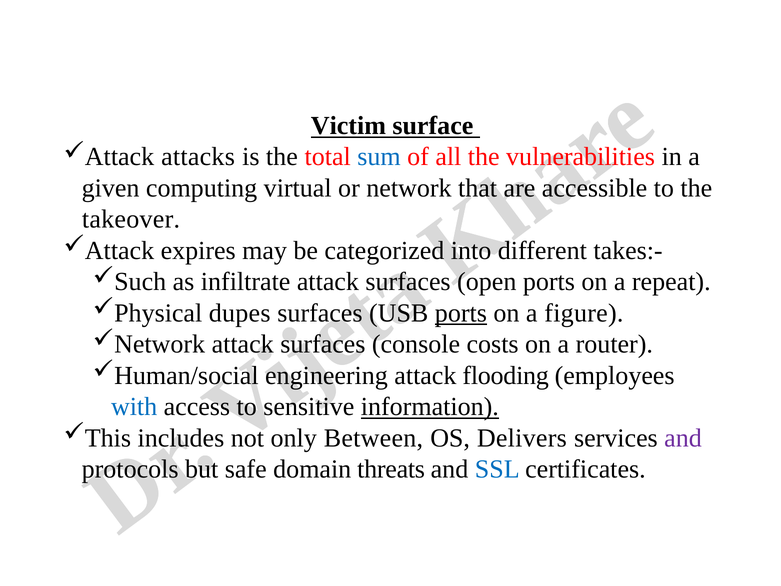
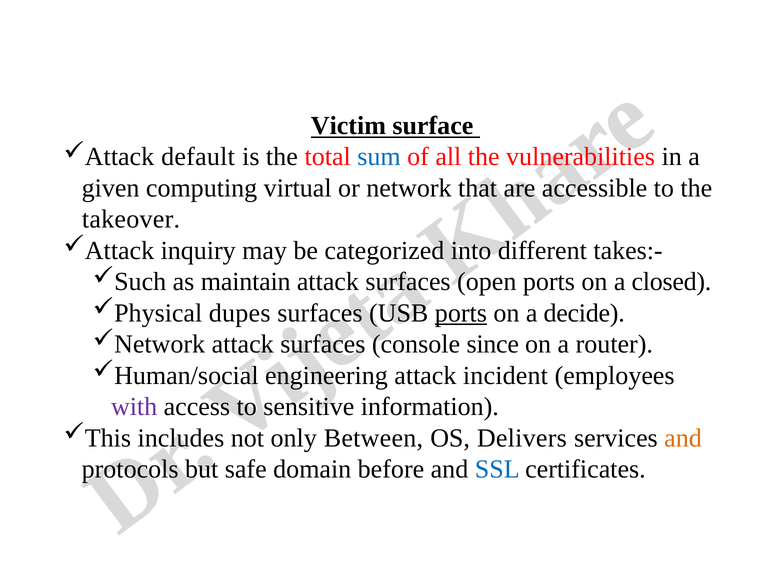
attacks: attacks -> default
expires: expires -> inquiry
infiltrate: infiltrate -> maintain
repeat: repeat -> closed
figure: figure -> decide
costs: costs -> since
flooding: flooding -> incident
with colour: blue -> purple
information underline: present -> none
and at (683, 438) colour: purple -> orange
threats: threats -> before
